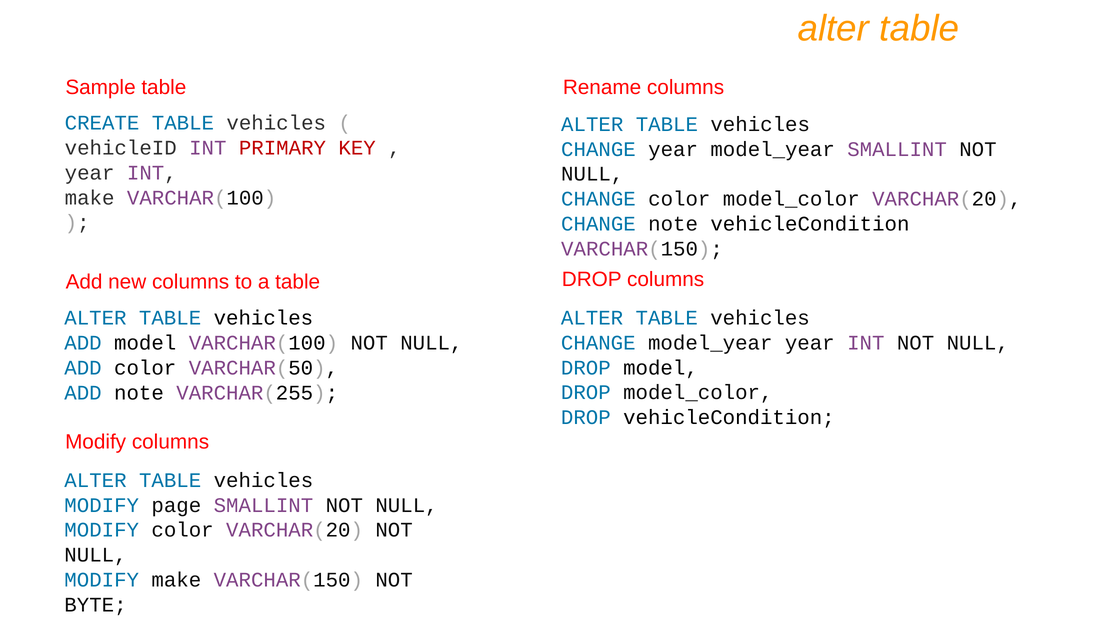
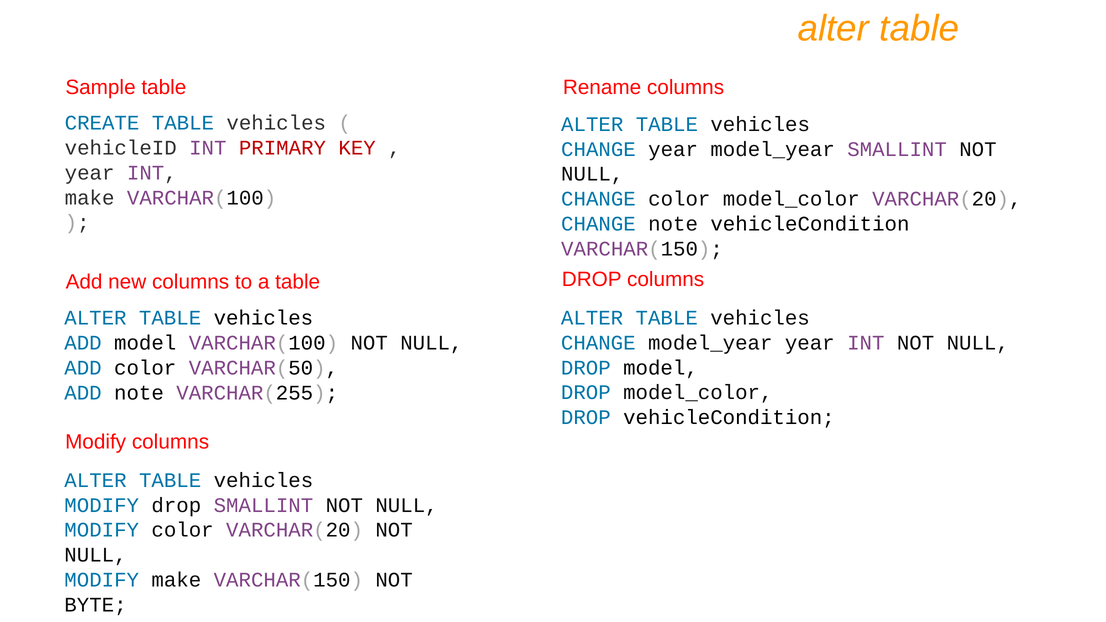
MODIFY page: page -> drop
